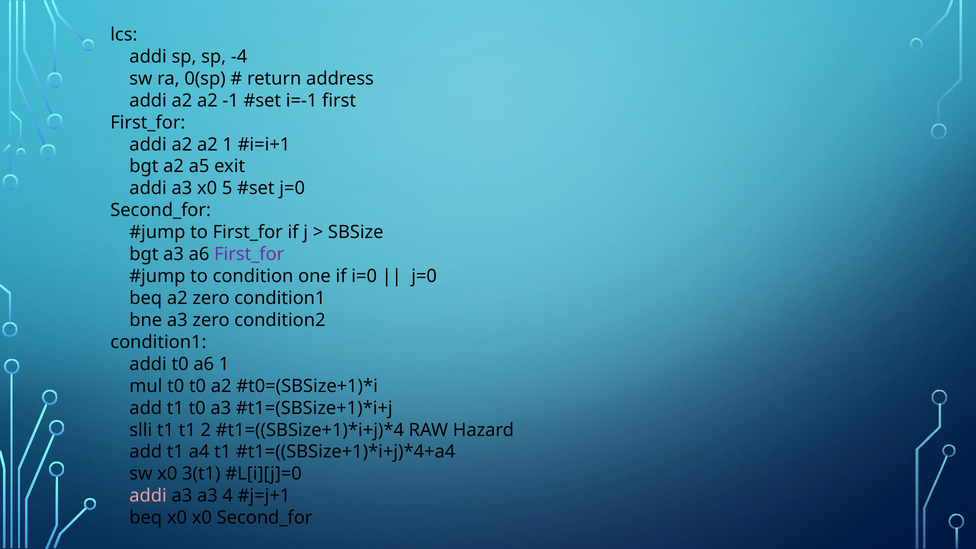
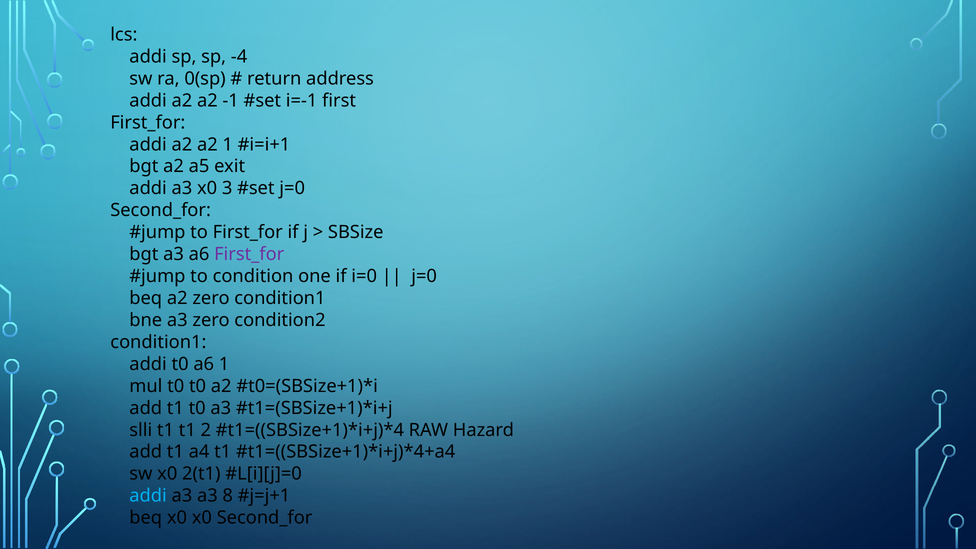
5: 5 -> 3
3(t1: 3(t1 -> 2(t1
addi at (148, 496) colour: pink -> light blue
4: 4 -> 8
